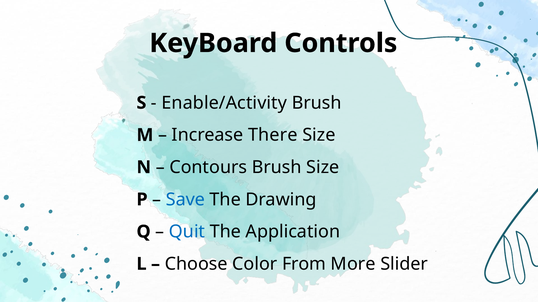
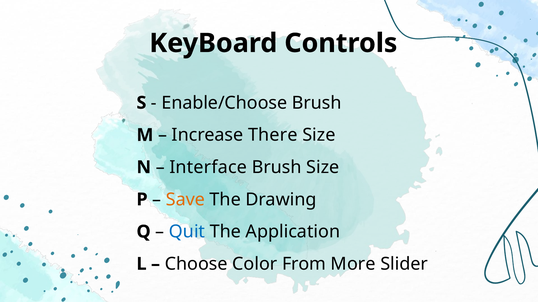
Enable/Activity: Enable/Activity -> Enable/Choose
Contours: Contours -> Interface
Save colour: blue -> orange
